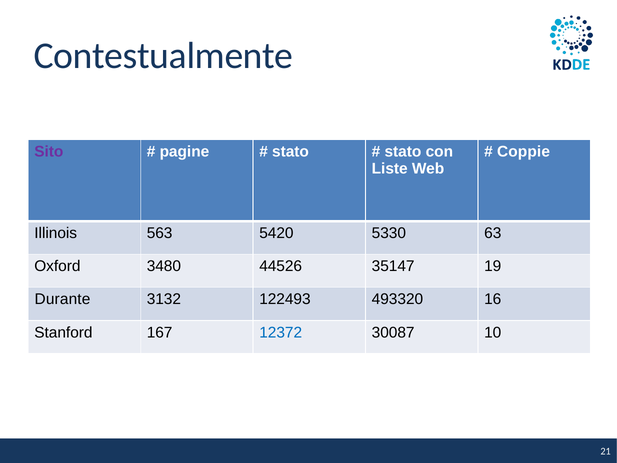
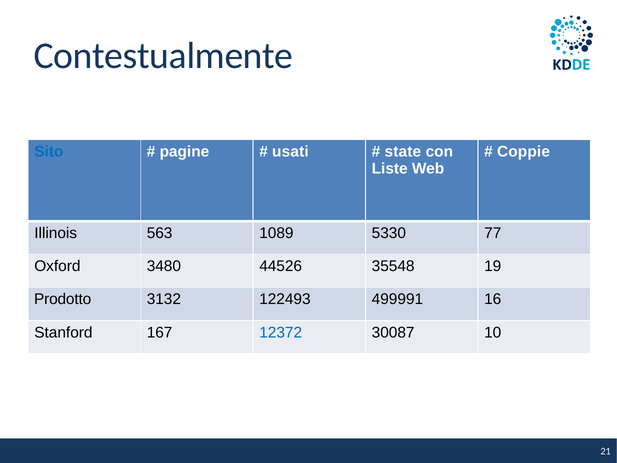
Sito colour: purple -> blue
stato at (290, 151): stato -> usati
stato at (403, 151): stato -> state
5420: 5420 -> 1089
63: 63 -> 77
35147: 35147 -> 35548
Durante: Durante -> Prodotto
493320: 493320 -> 499991
